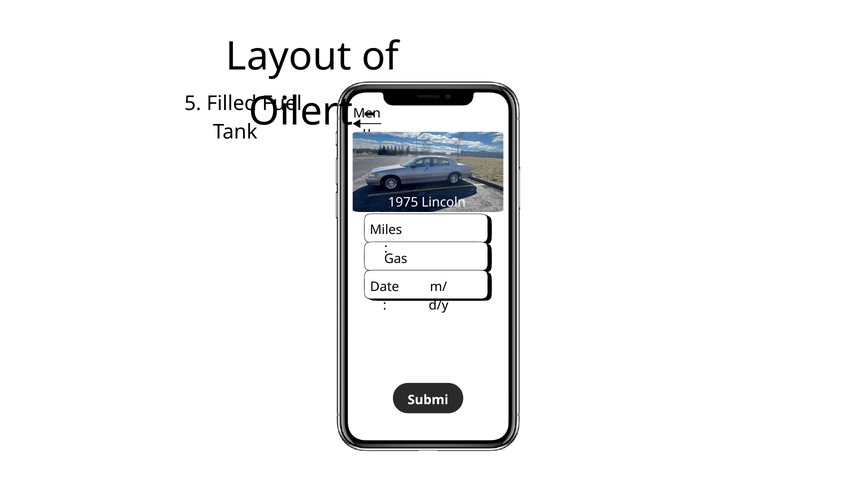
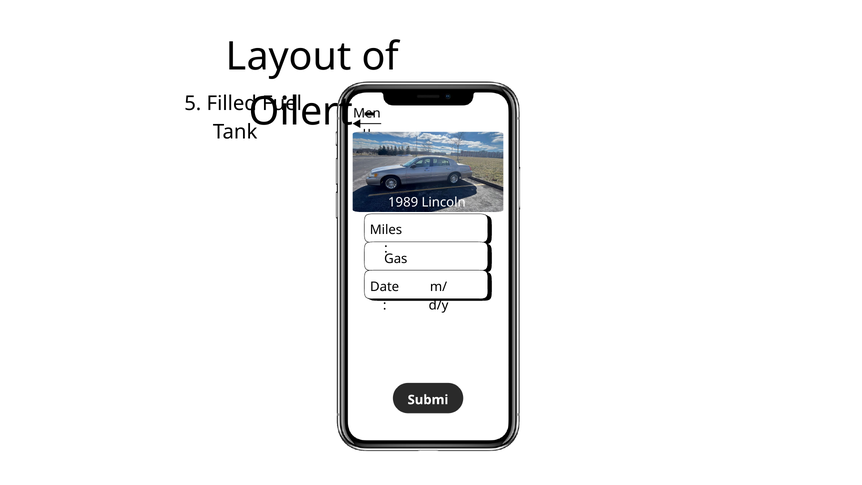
1975: 1975 -> 1989
